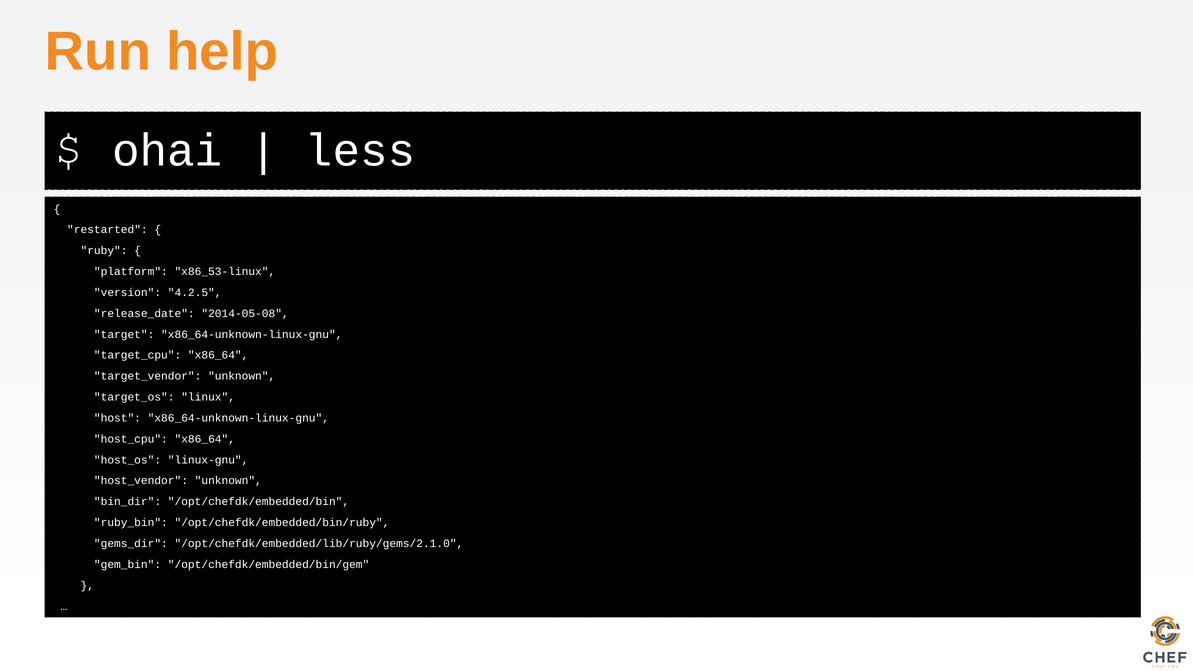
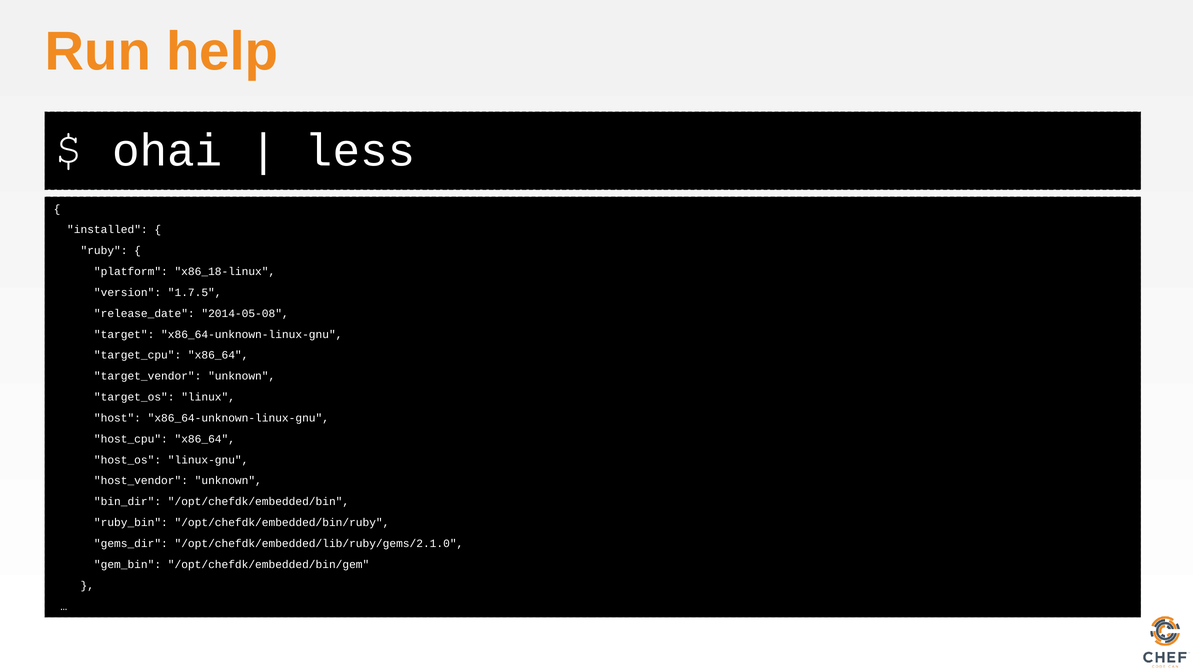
restarted: restarted -> installed
x86_53-linux: x86_53-linux -> x86_18-linux
4.2.5: 4.2.5 -> 1.7.5
